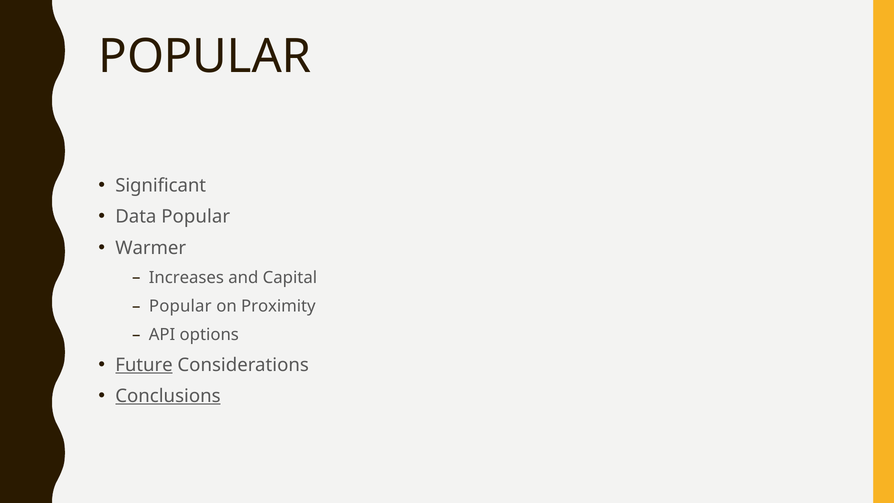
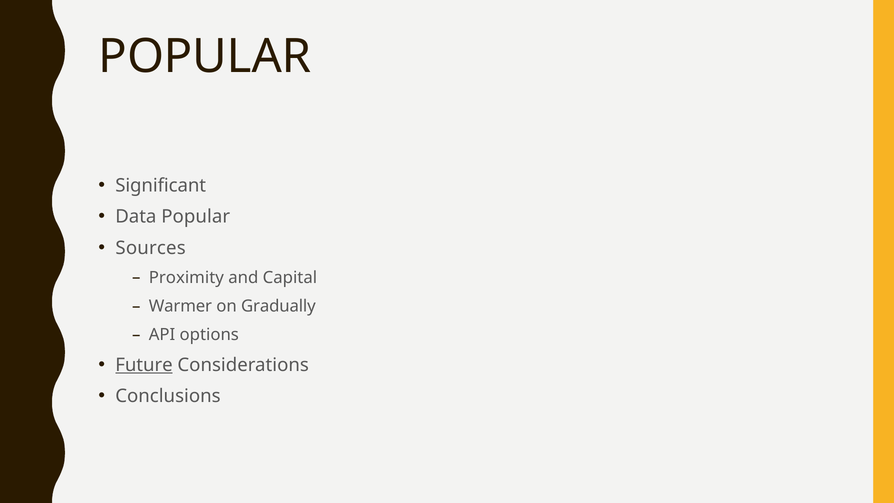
Warmer: Warmer -> Sources
Increases: Increases -> Proximity
Popular at (180, 306): Popular -> Warmer
Proximity: Proximity -> Gradually
Conclusions underline: present -> none
